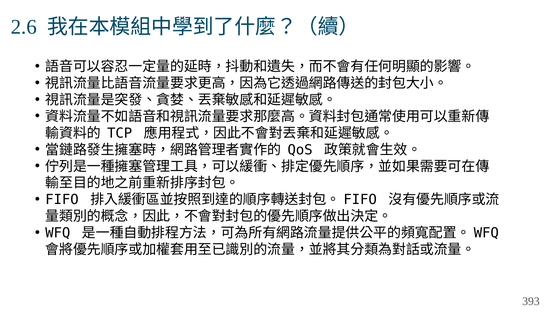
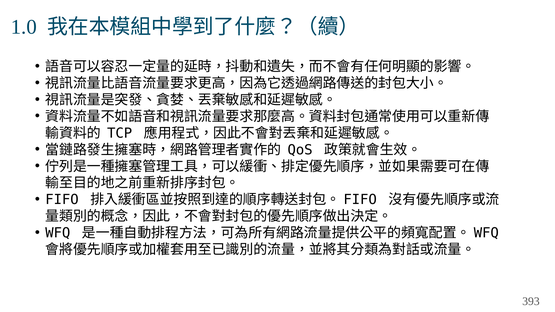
2.6: 2.6 -> 1.0
